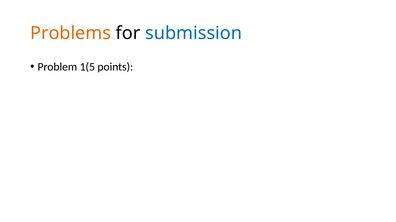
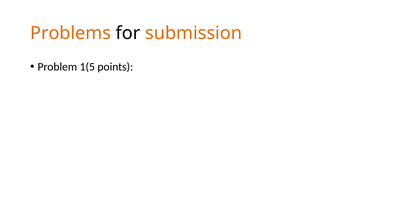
submission colour: blue -> orange
